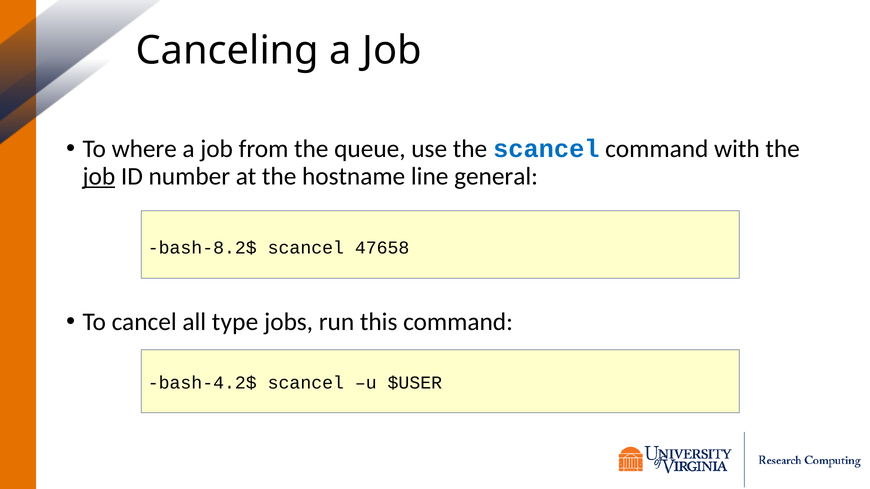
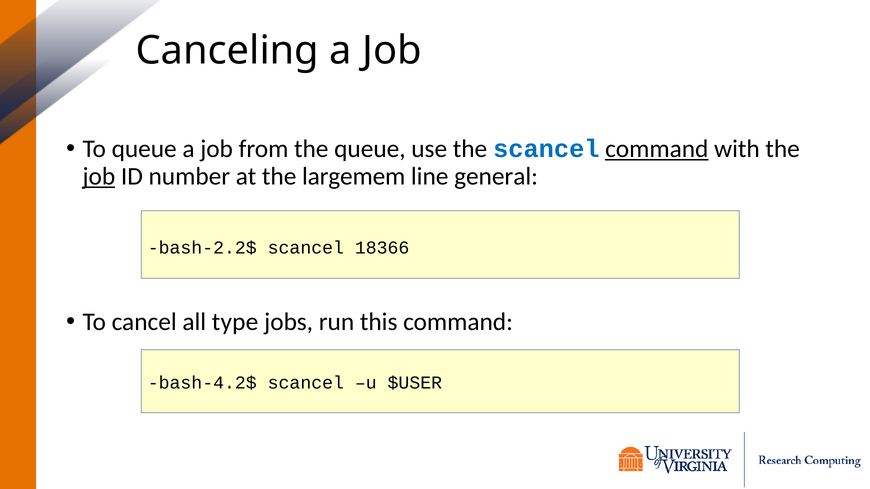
To where: where -> queue
command at (657, 149) underline: none -> present
hostname: hostname -> largemem
bash-8.2$: bash-8.2$ -> bash-2.2$
47658: 47658 -> 18366
